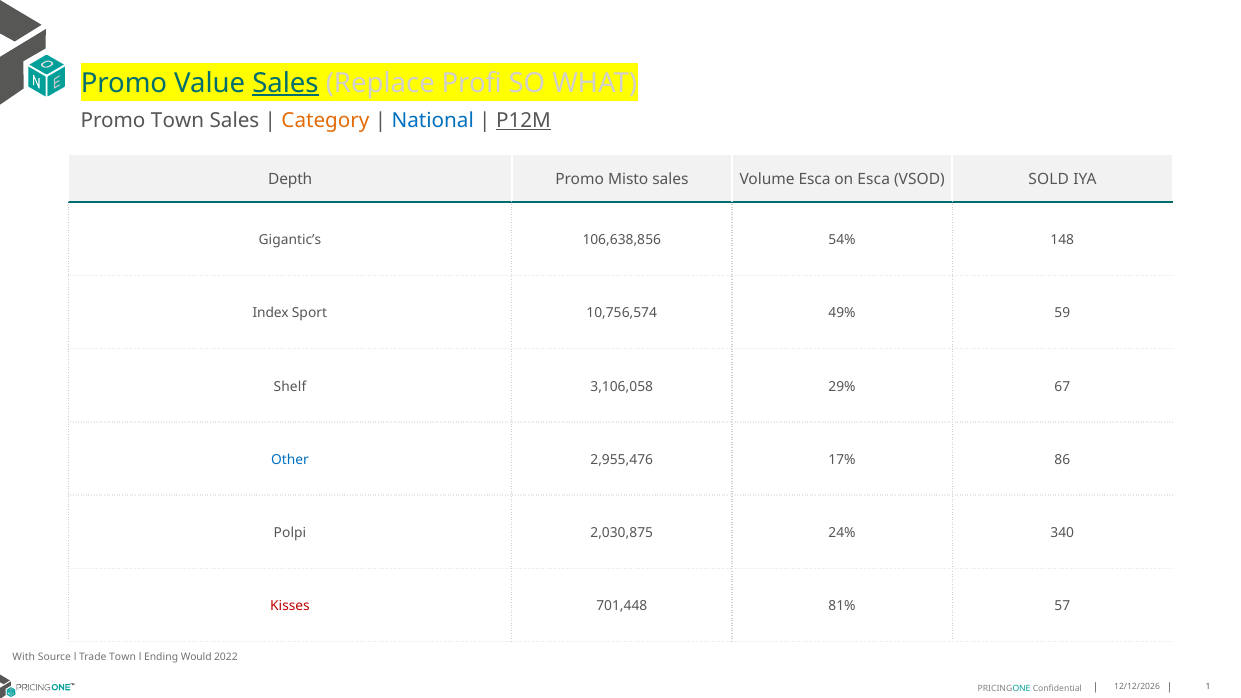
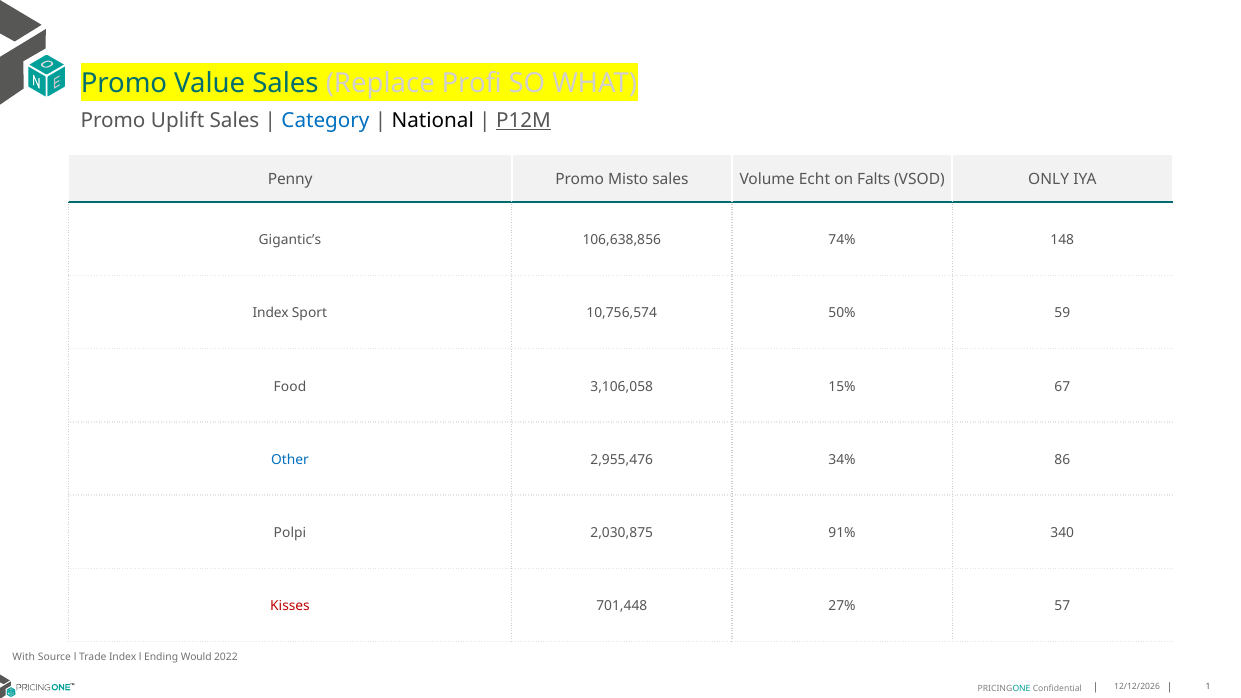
Sales at (285, 83) underline: present -> none
Promo Town: Town -> Uplift
Category colour: orange -> blue
National colour: blue -> black
Depth: Depth -> Penny
Volume Esca: Esca -> Echt
on Esca: Esca -> Falts
SOLD: SOLD -> ONLY
54%: 54% -> 74%
49%: 49% -> 50%
Shelf: Shelf -> Food
29%: 29% -> 15%
17%: 17% -> 34%
24%: 24% -> 91%
81%: 81% -> 27%
Trade Town: Town -> Index
